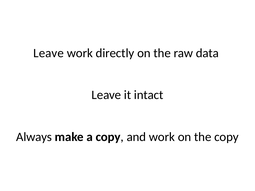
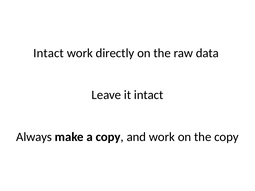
Leave at (49, 53): Leave -> Intact
